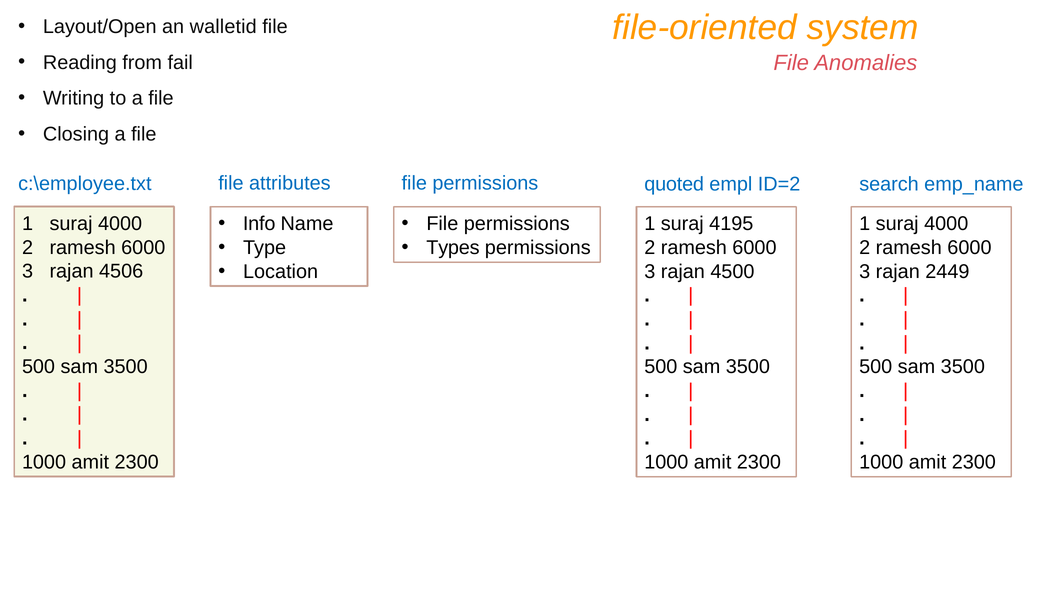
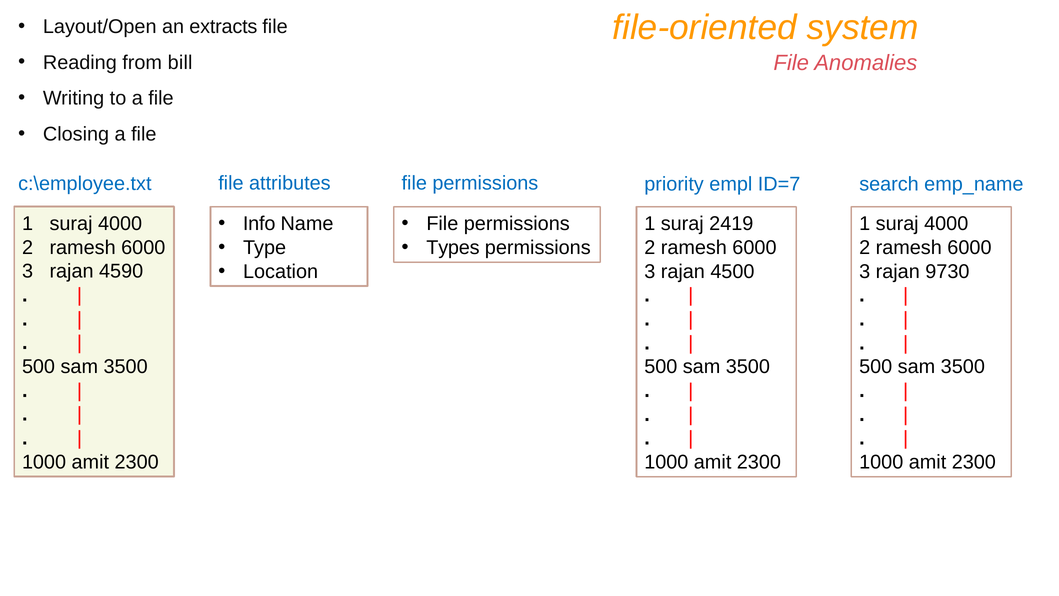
walletid: walletid -> extracts
fail: fail -> bill
quoted: quoted -> priority
ID=2: ID=2 -> ID=7
4195: 4195 -> 2419
4506: 4506 -> 4590
2449: 2449 -> 9730
